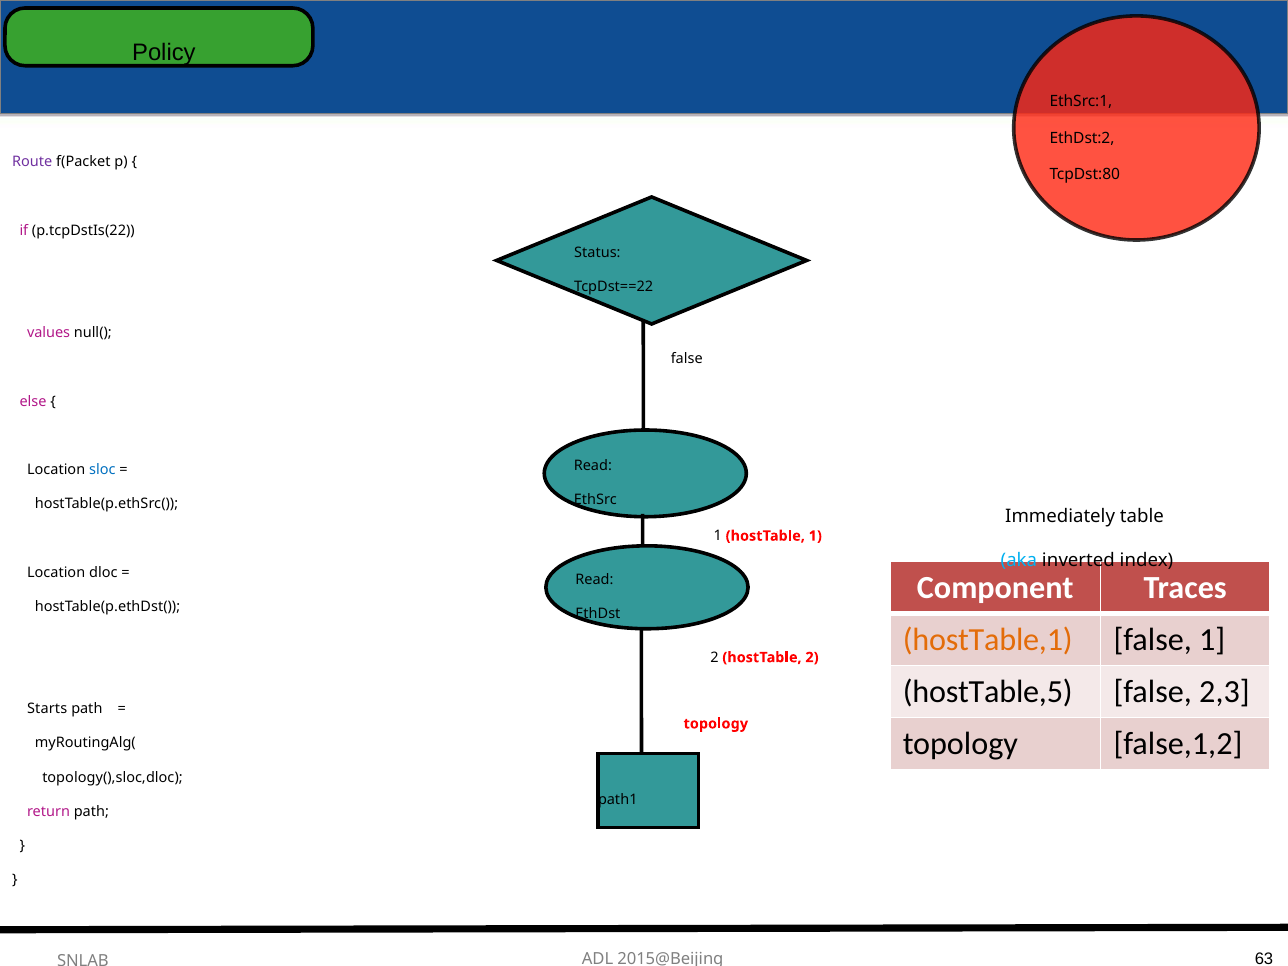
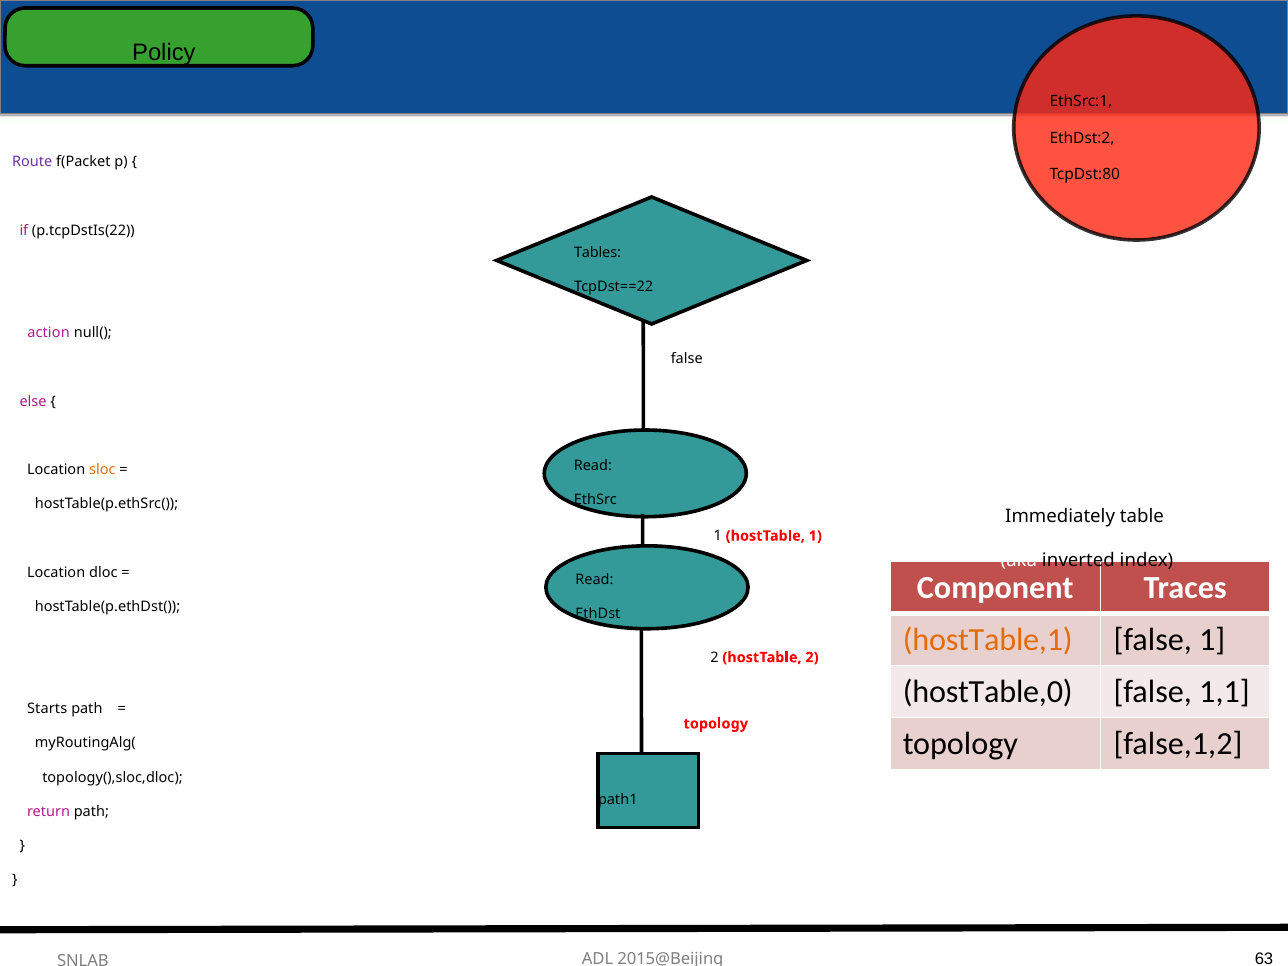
Status: Status -> Tables
values: values -> action
sloc colour: blue -> orange
aka colour: light blue -> white
hostTable,5: hostTable,5 -> hostTable,0
2,3: 2,3 -> 1,1
